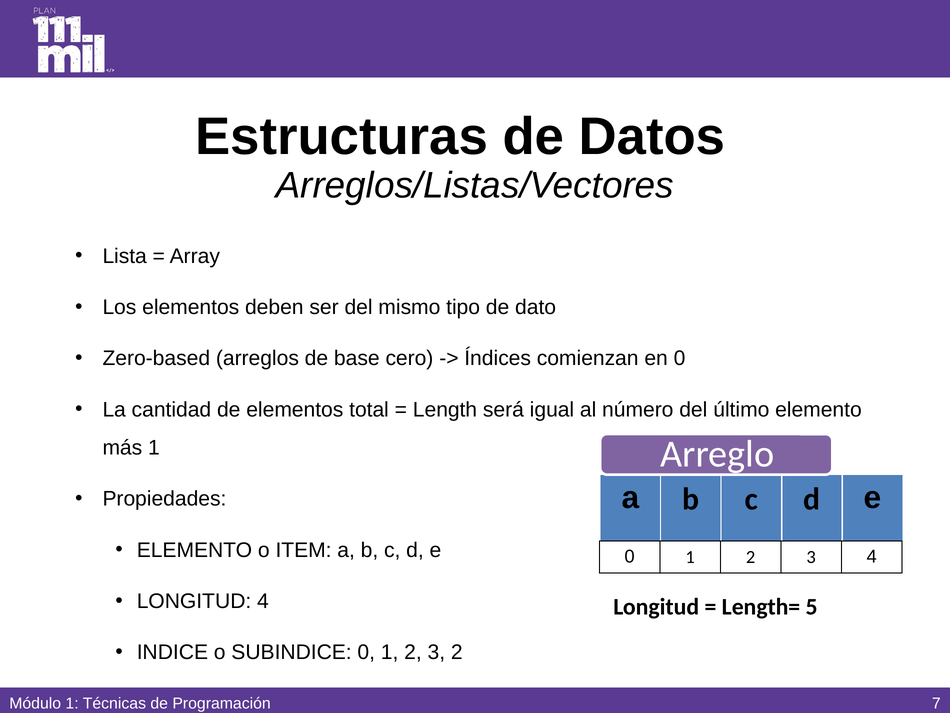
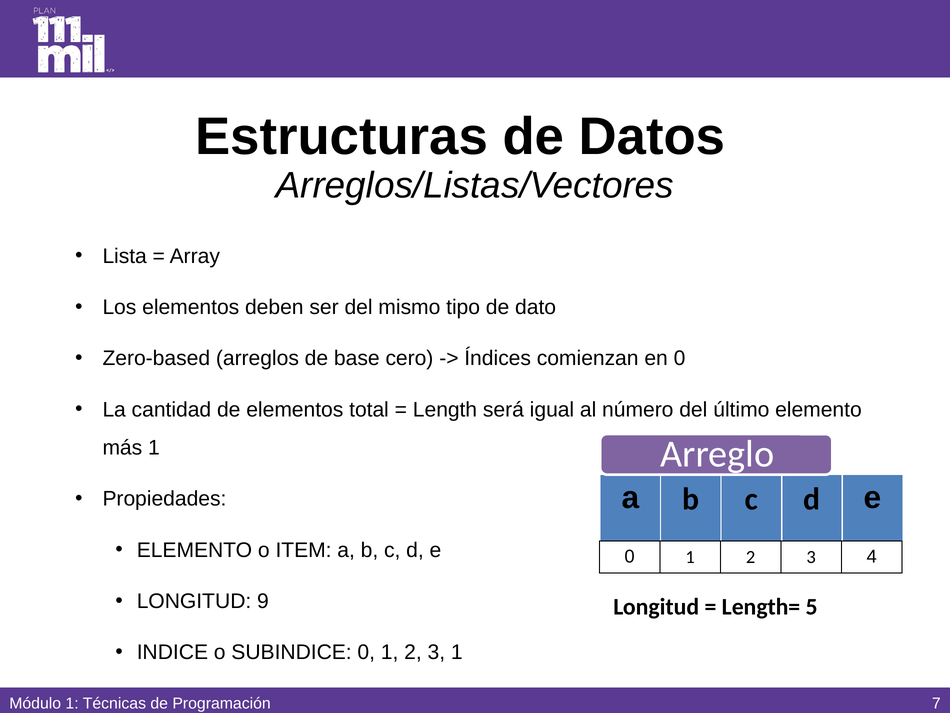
LONGITUD 4: 4 -> 9
3 2: 2 -> 1
